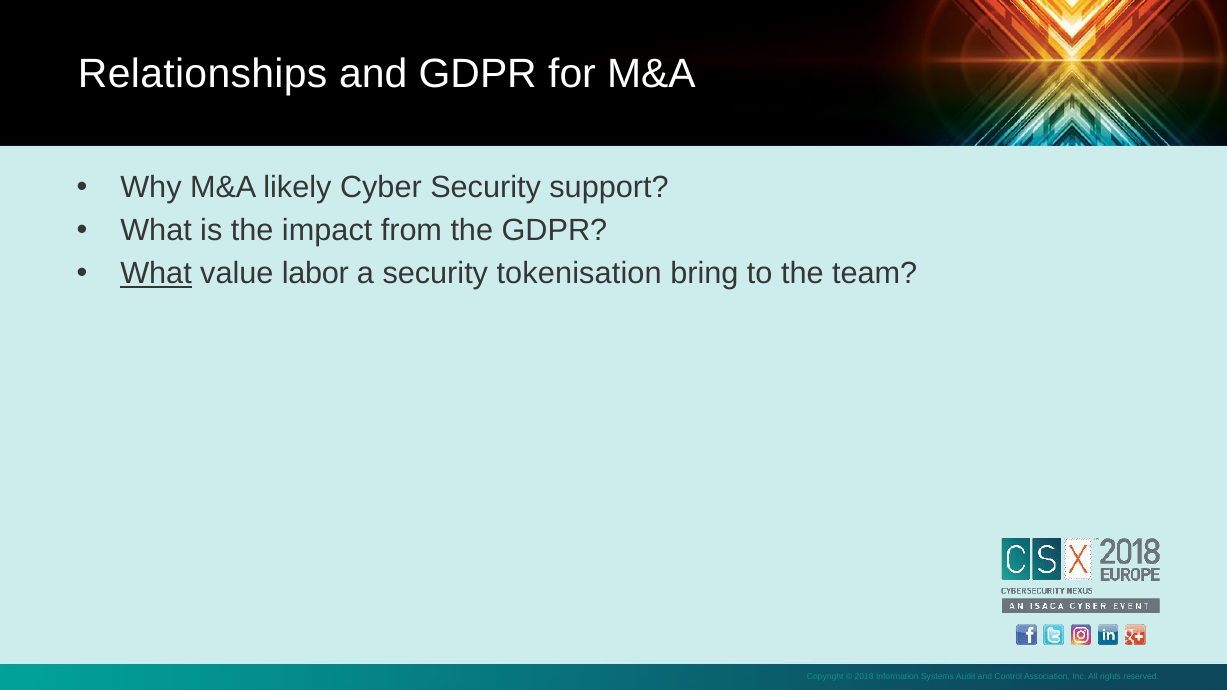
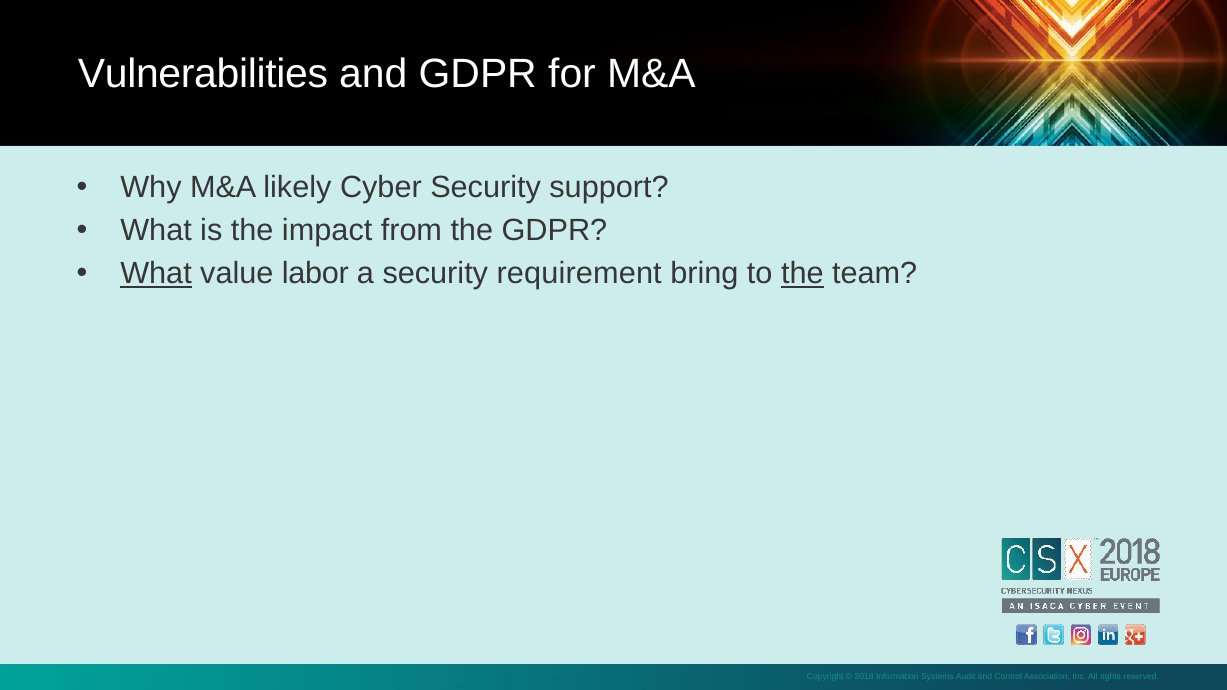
Relationships: Relationships -> Vulnerabilities
tokenisation: tokenisation -> requirement
the at (802, 274) underline: none -> present
